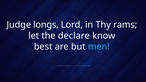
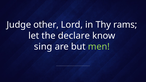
longs: longs -> other
best: best -> sing
men colour: light blue -> light green
